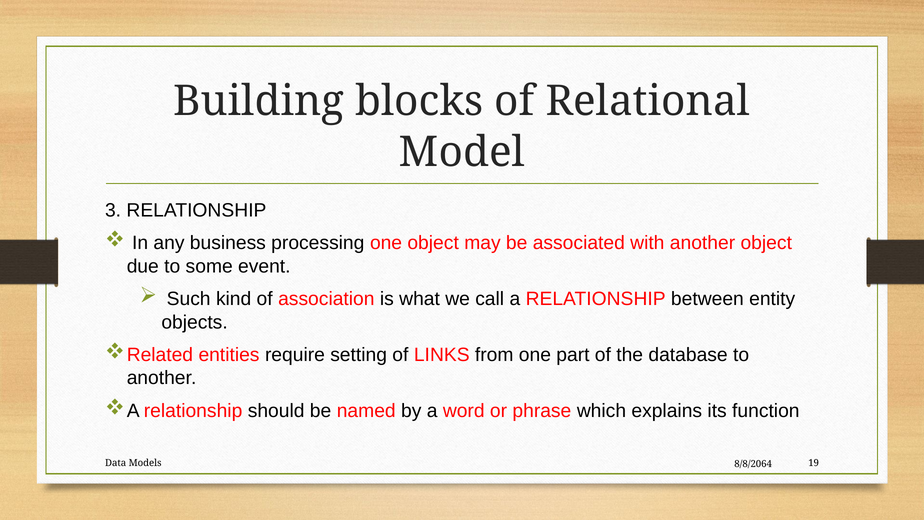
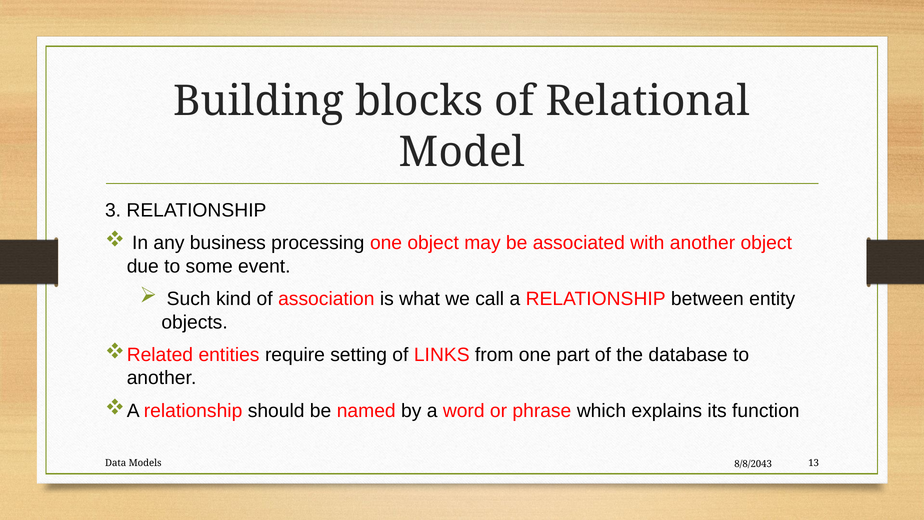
19: 19 -> 13
8/8/2064: 8/8/2064 -> 8/8/2043
